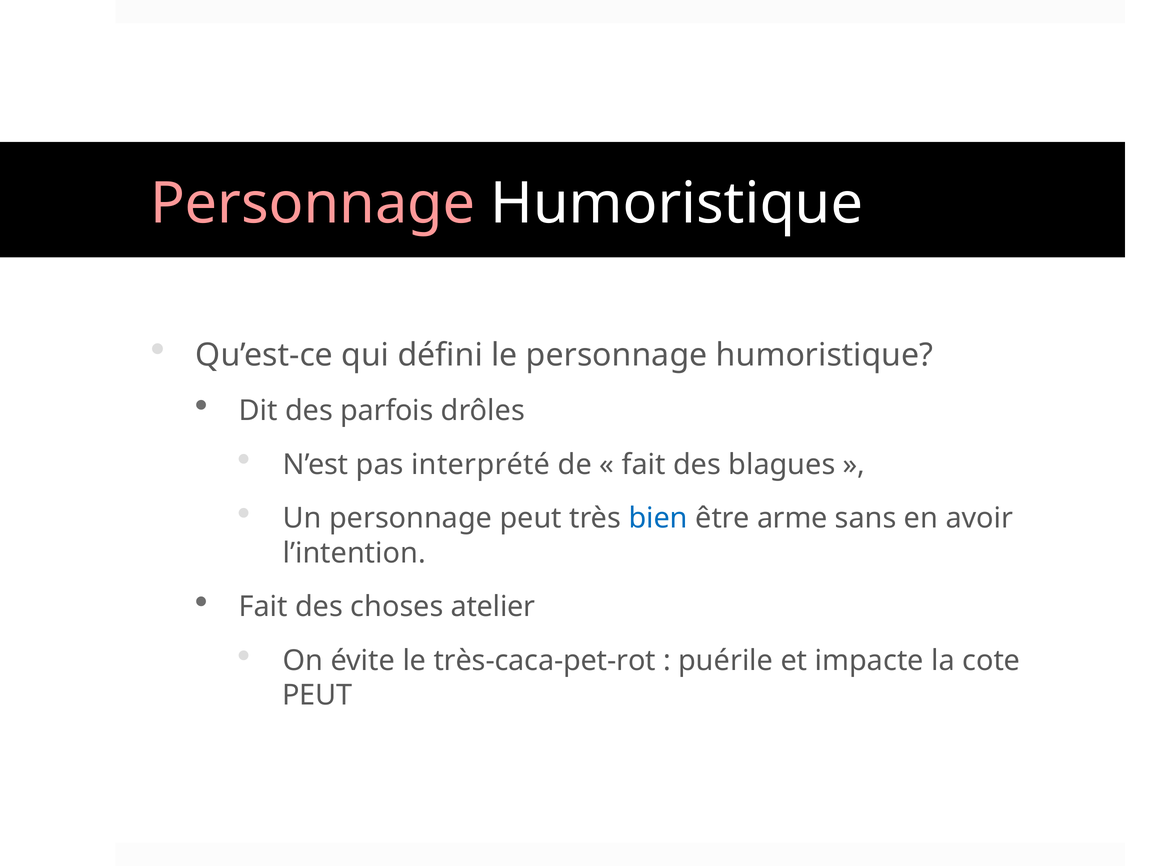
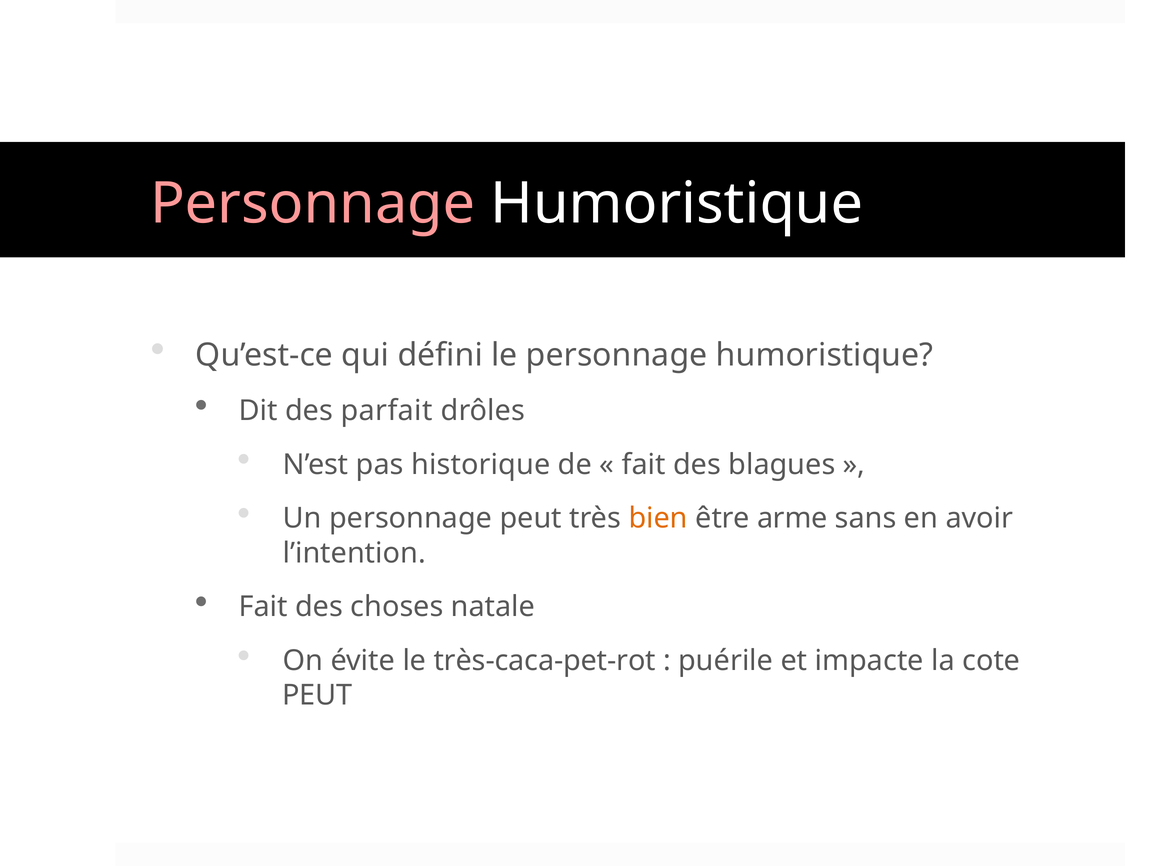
parfois: parfois -> parfait
interprété: interprété -> historique
bien colour: blue -> orange
atelier: atelier -> natale
